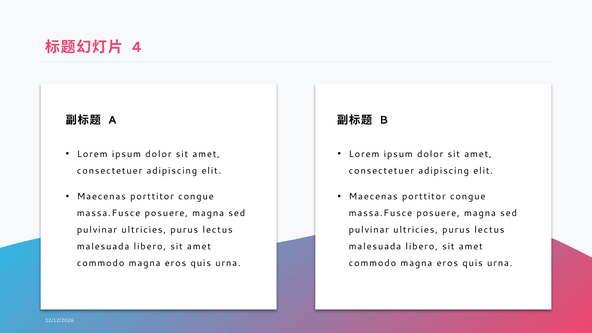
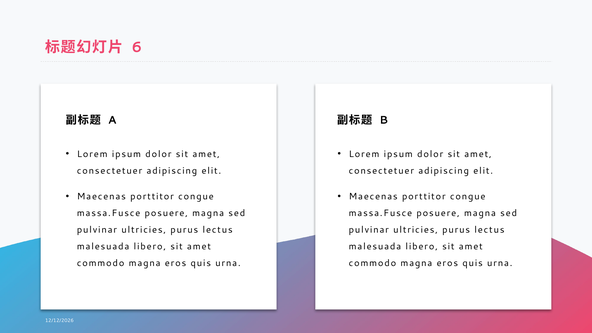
4: 4 -> 6
